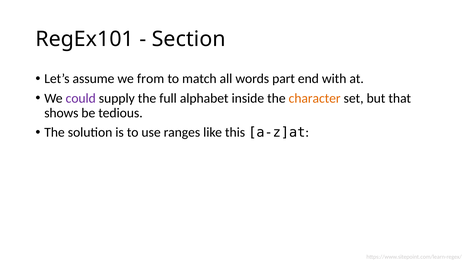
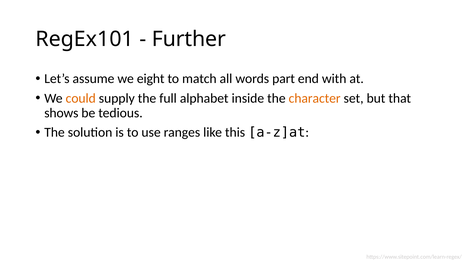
Section: Section -> Further
from: from -> eight
could colour: purple -> orange
